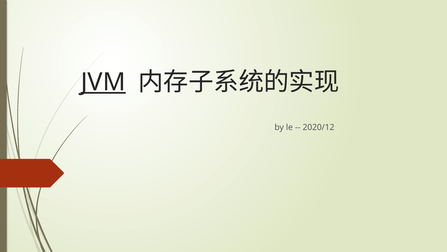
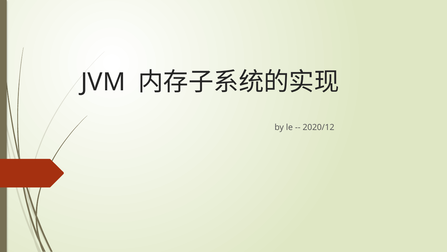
JVM underline: present -> none
